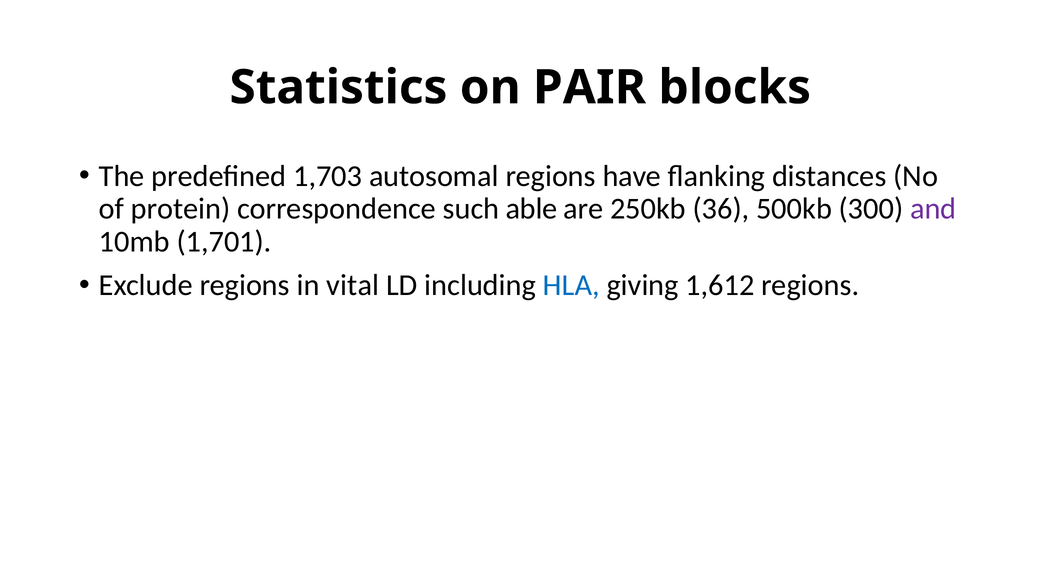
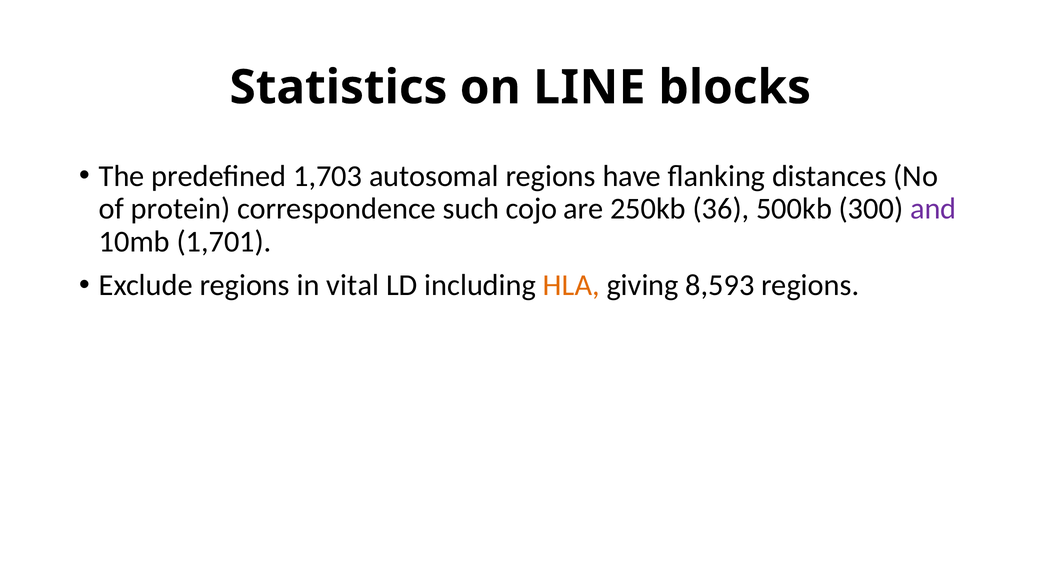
PAIR: PAIR -> LINE
able: able -> cojo
HLA colour: blue -> orange
1,612: 1,612 -> 8,593
